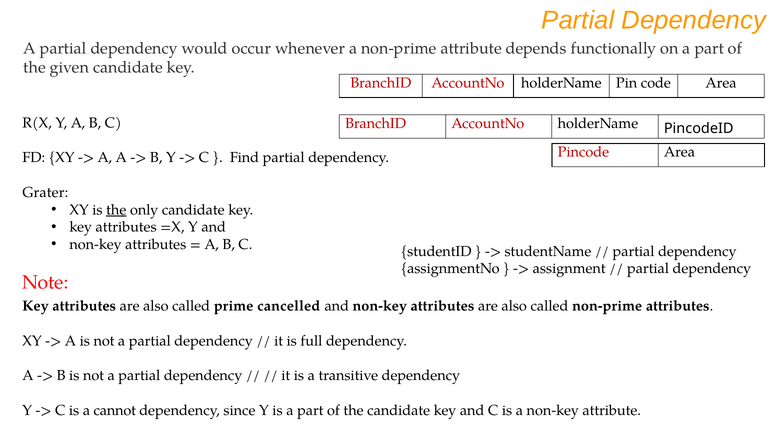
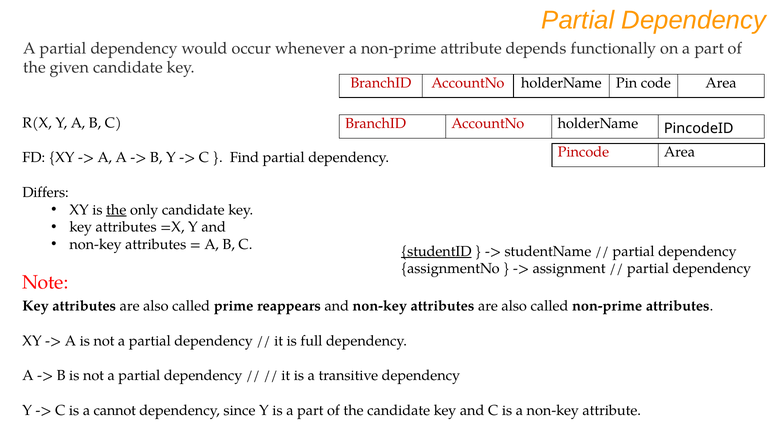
Grater: Grater -> Differs
studentID underline: none -> present
cancelled: cancelled -> reappears
